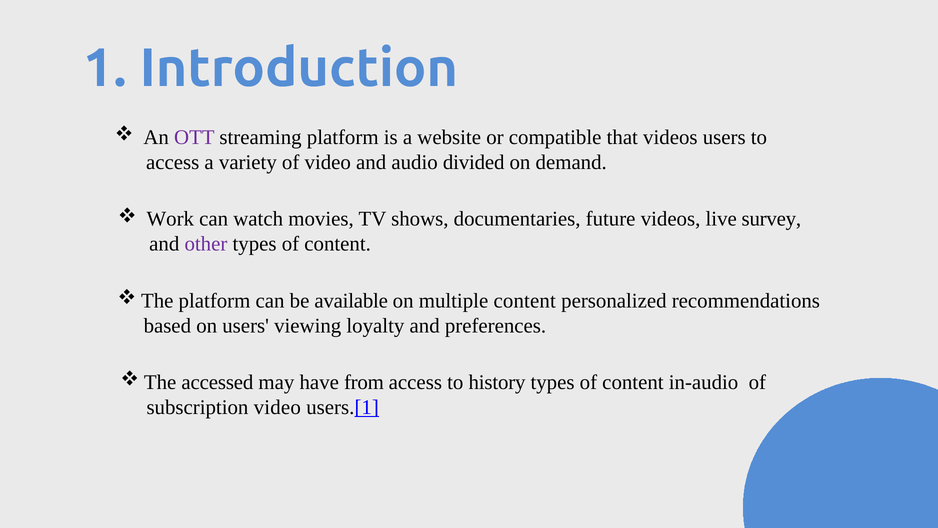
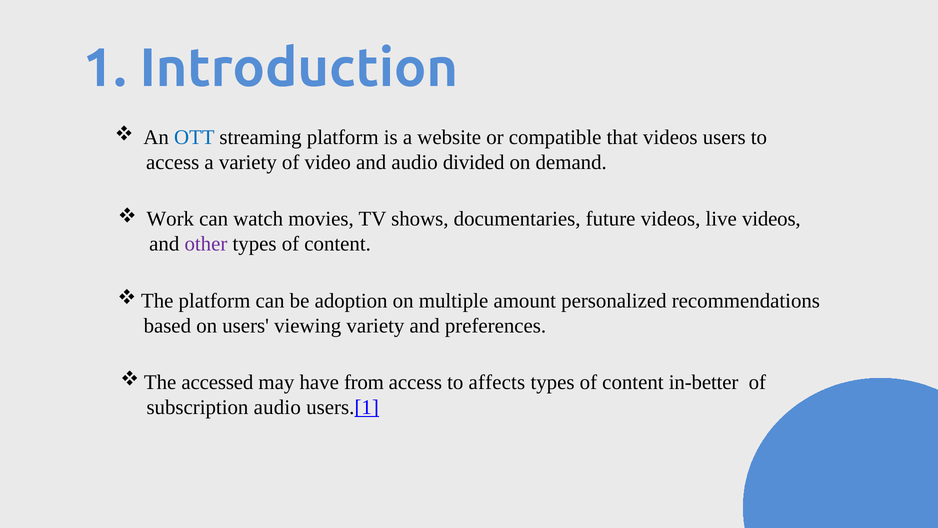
OTT colour: purple -> blue
live survey: survey -> videos
available: available -> adoption
multiple content: content -> amount
viewing loyalty: loyalty -> variety
history: history -> affects
in-audio: in-audio -> in-better
subscription video: video -> audio
